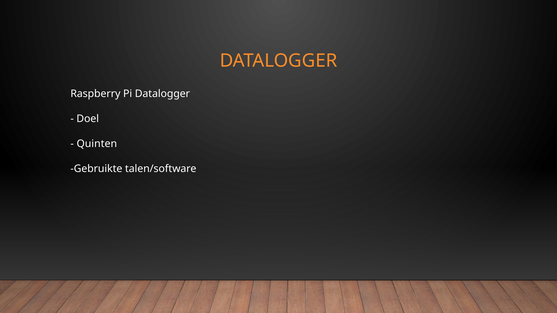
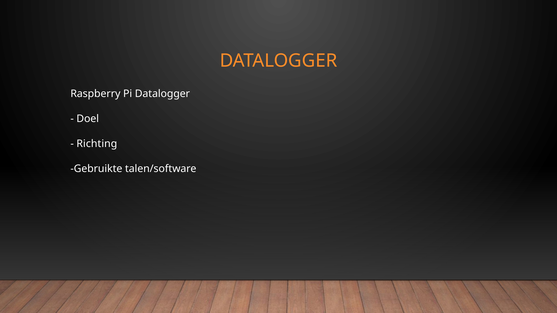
Quinten: Quinten -> Richting
